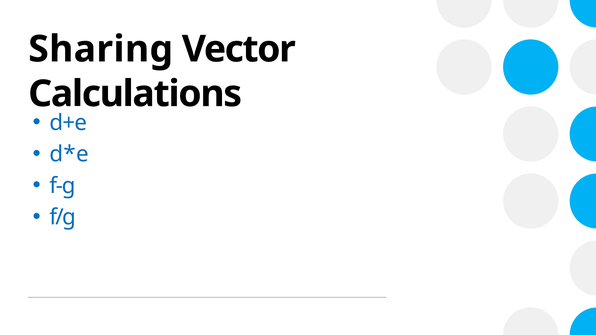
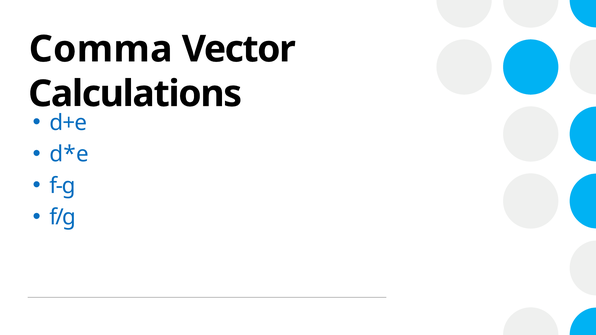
Sharing: Sharing -> Comma
